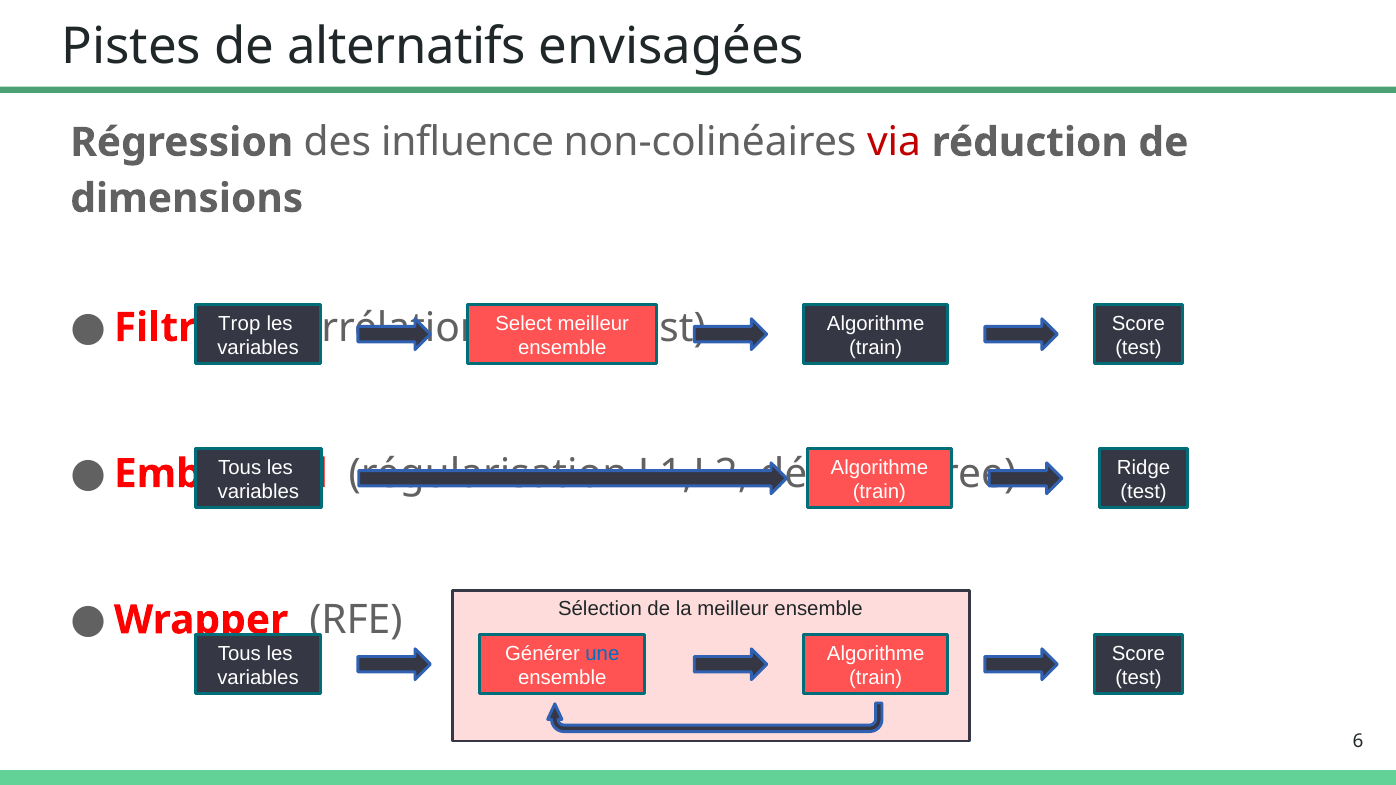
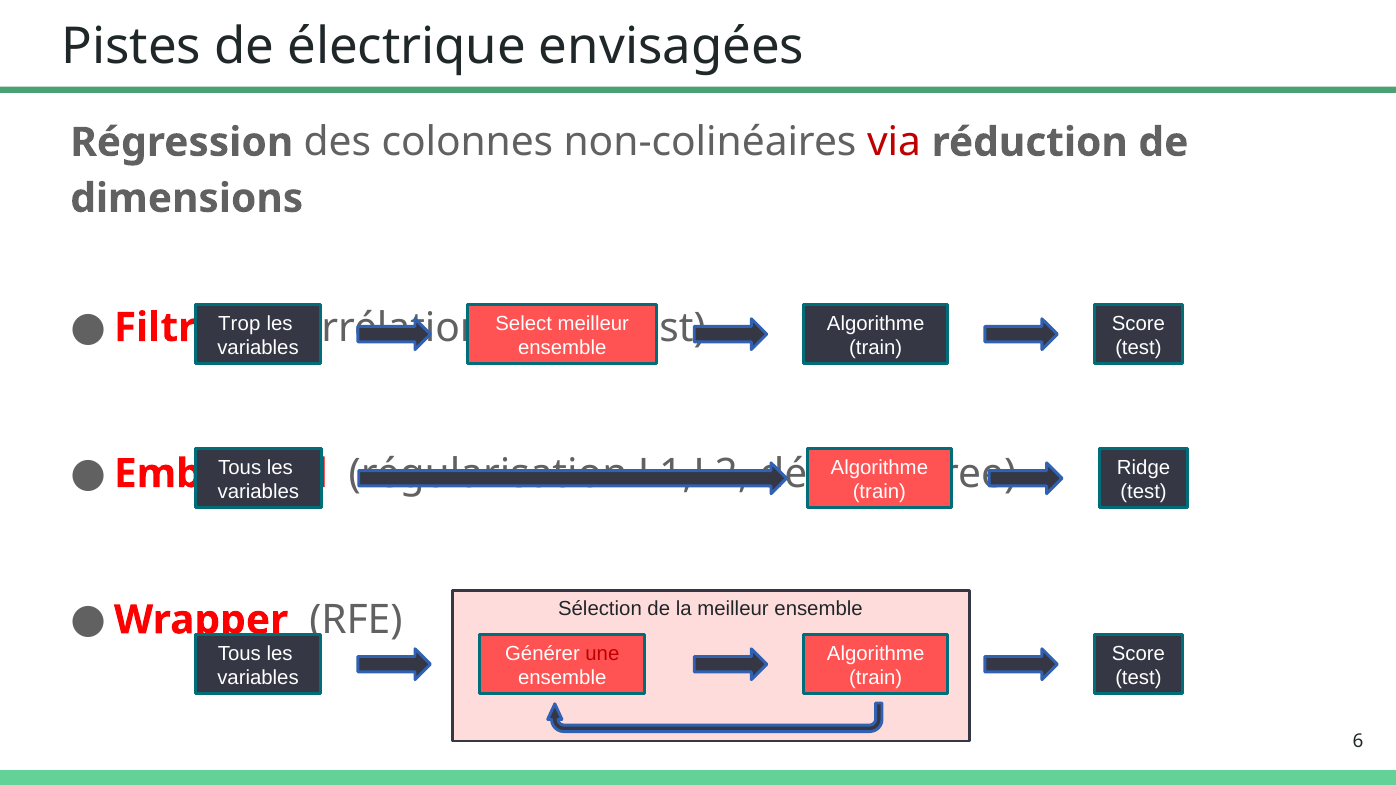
alternatifs: alternatifs -> électrique
influence: influence -> colonnes
une colour: blue -> red
